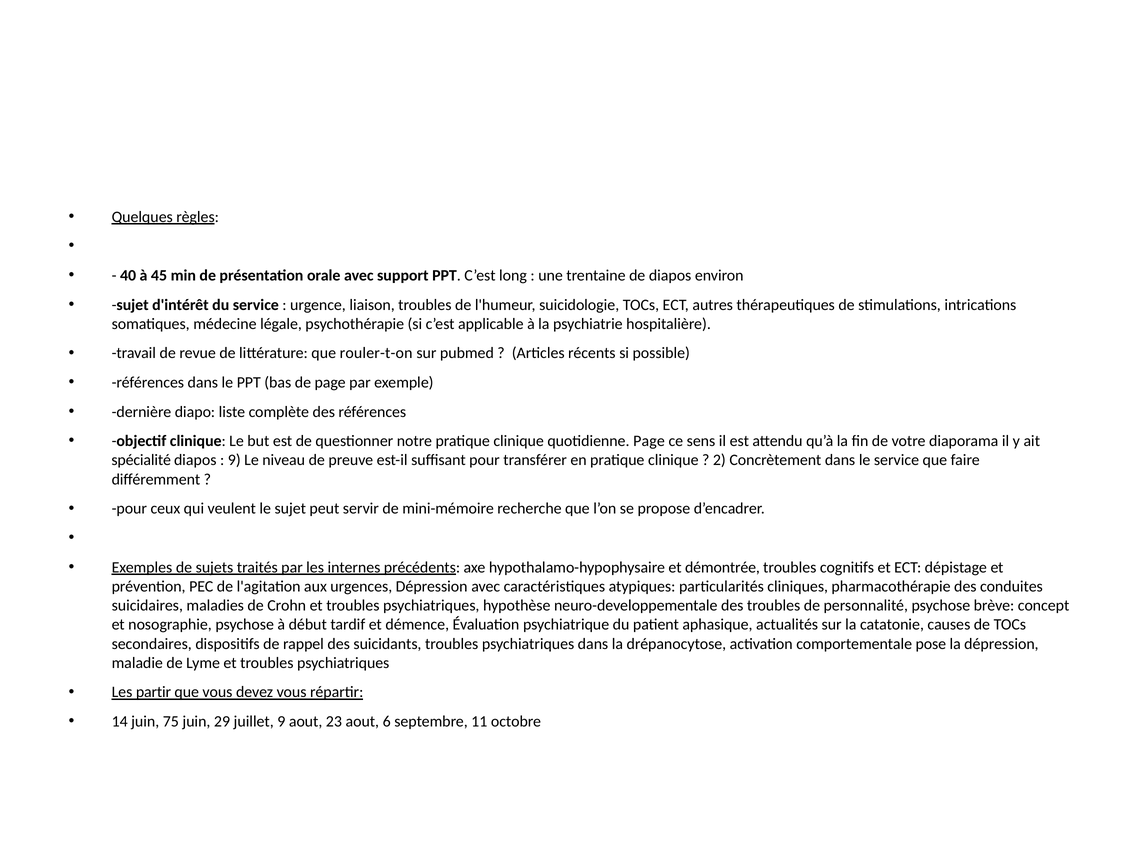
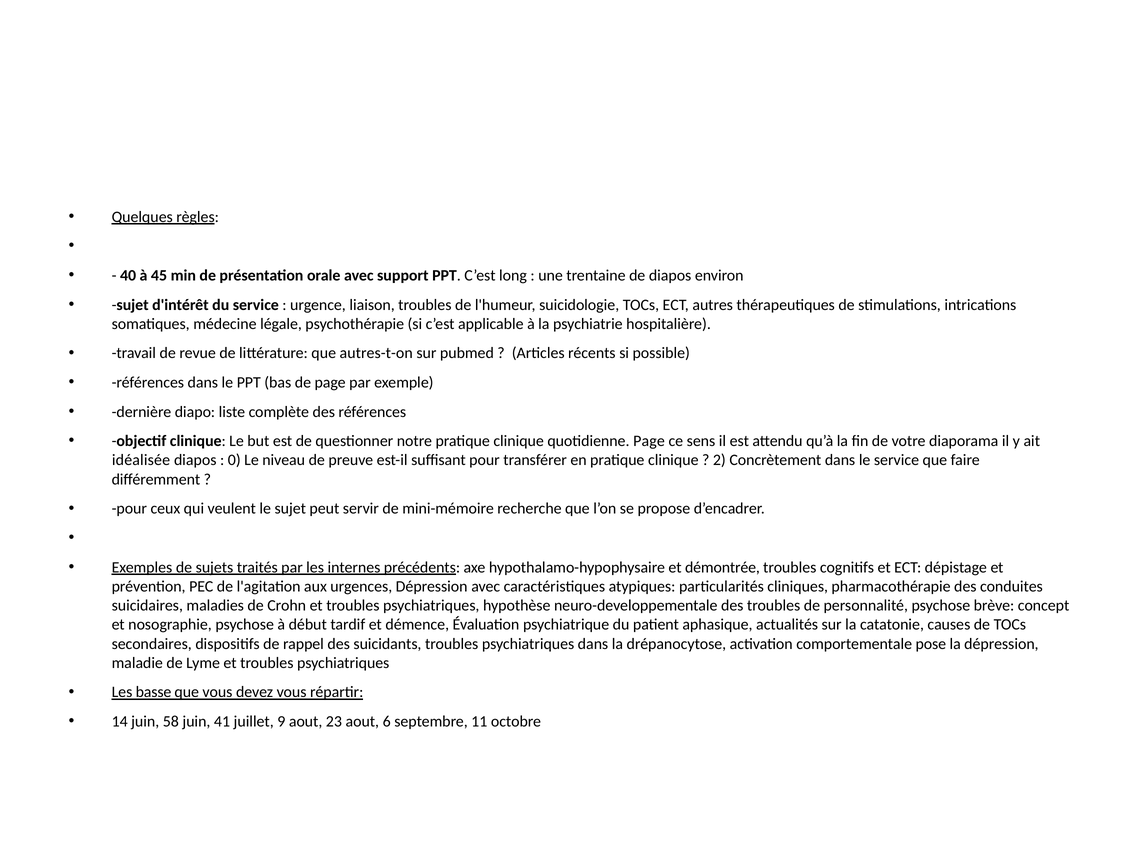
rouler-t-on: rouler-t-on -> autres-t-on
spécialité: spécialité -> idéalisée
9 at (234, 460): 9 -> 0
partir: partir -> basse
75: 75 -> 58
29: 29 -> 41
